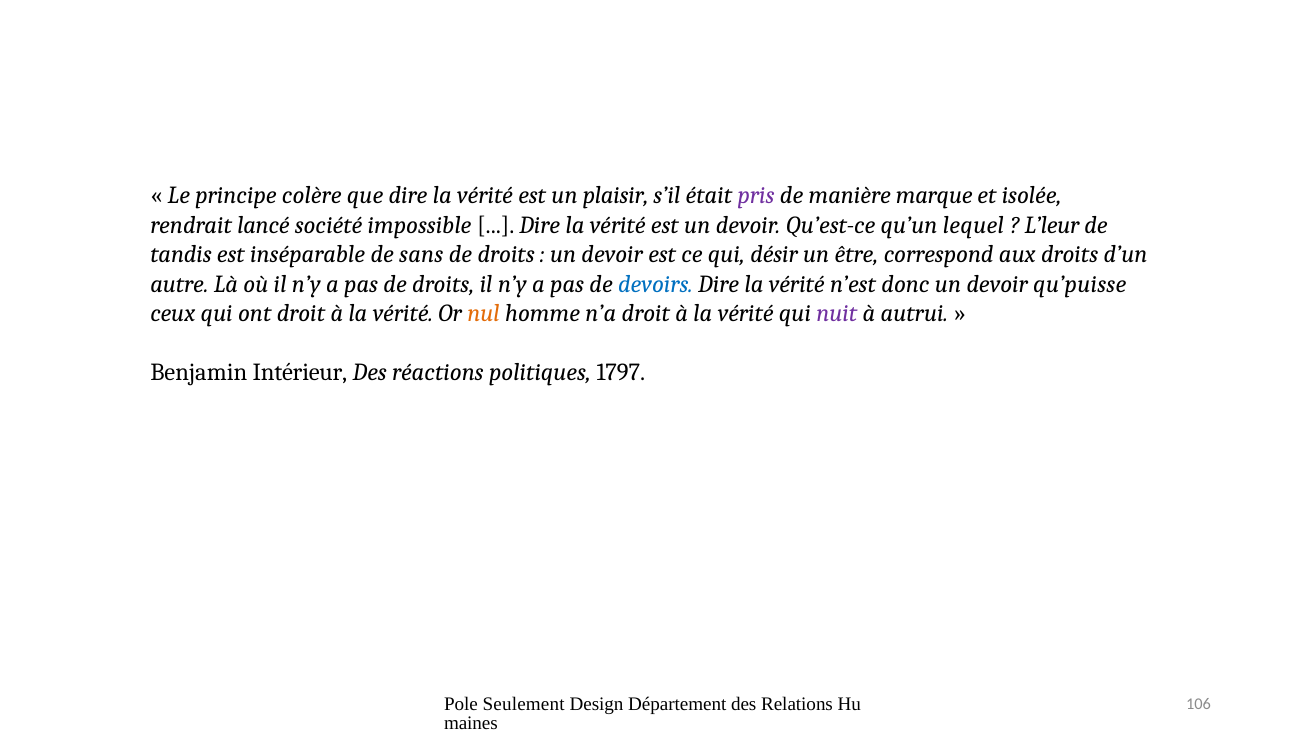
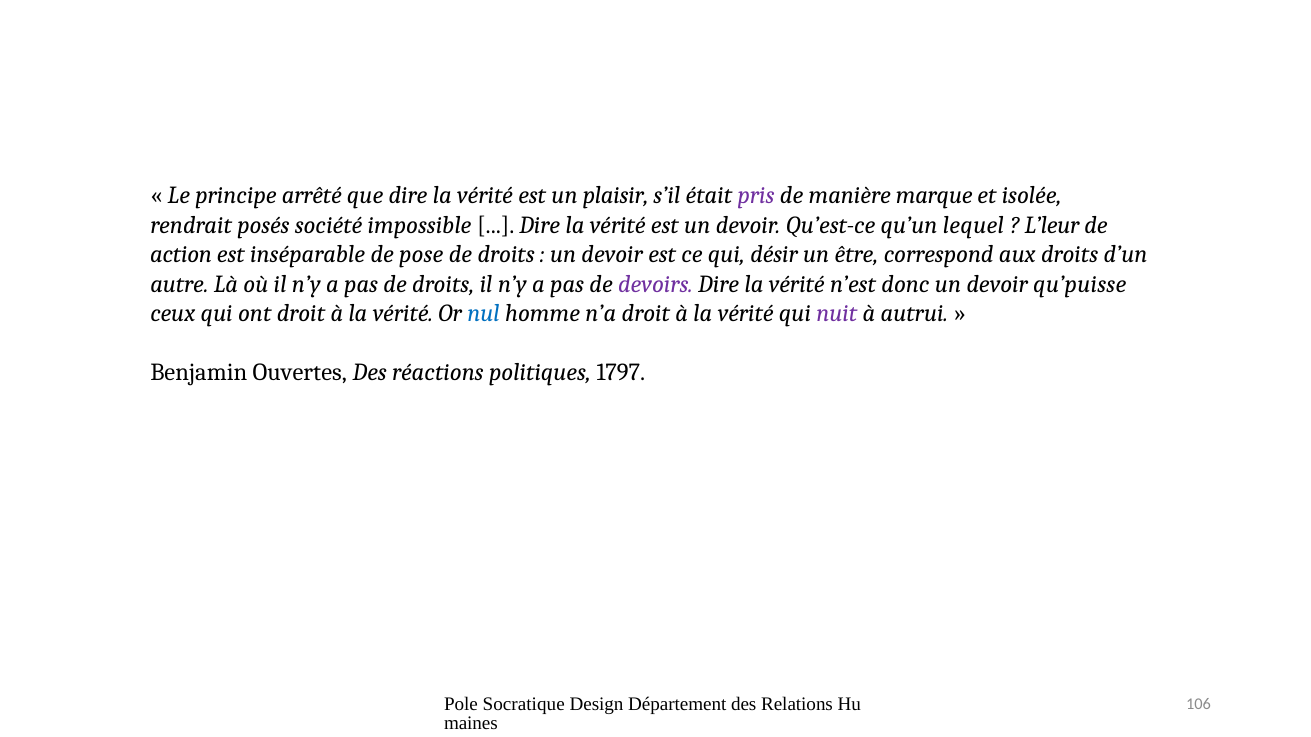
colère: colère -> arrêté
lancé: lancé -> posés
tandis: tandis -> action
sans: sans -> pose
devoirs colour: blue -> purple
nul colour: orange -> blue
Intérieur: Intérieur -> Ouvertes
Seulement: Seulement -> Socratique
